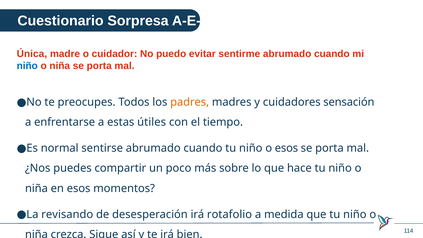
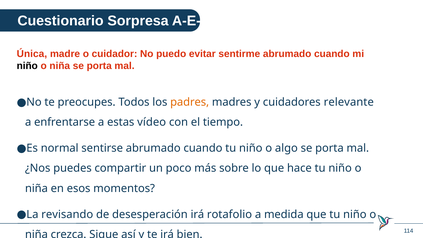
niño at (27, 66) colour: blue -> black
sensación: sensación -> relevante
útiles: útiles -> vídeo
o esos: esos -> algo
